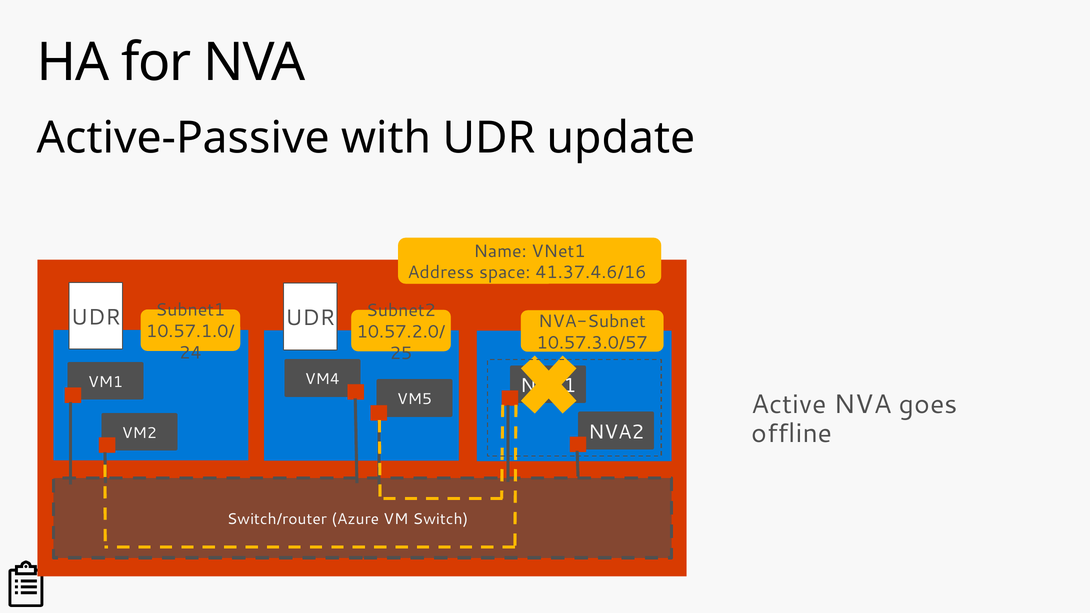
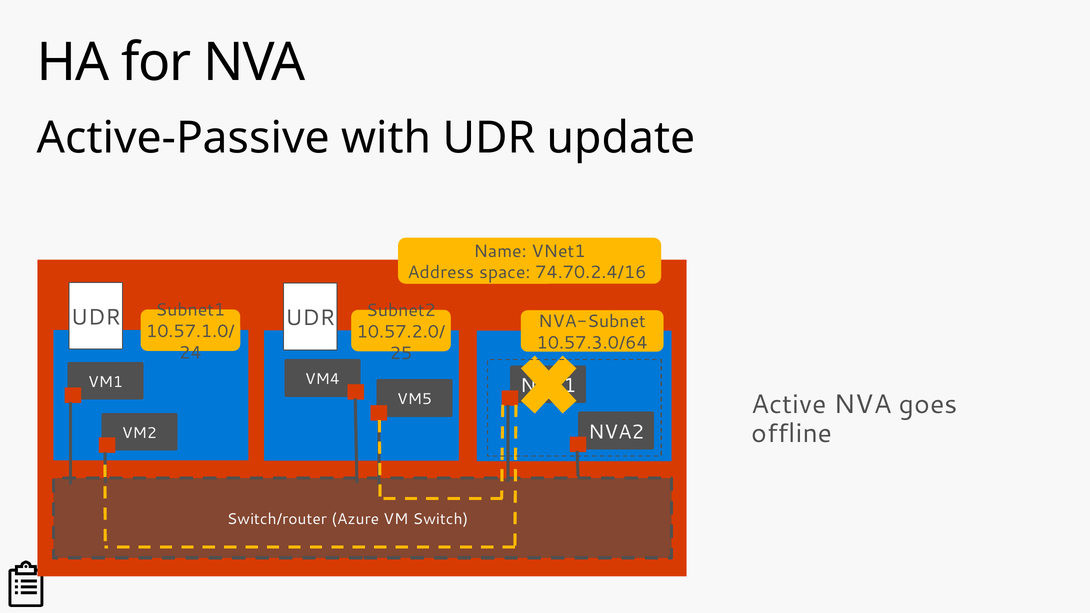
41.37.4.6/16: 41.37.4.6/16 -> 74.70.2.4/16
10.57.3.0/57: 10.57.3.0/57 -> 10.57.3.0/64
